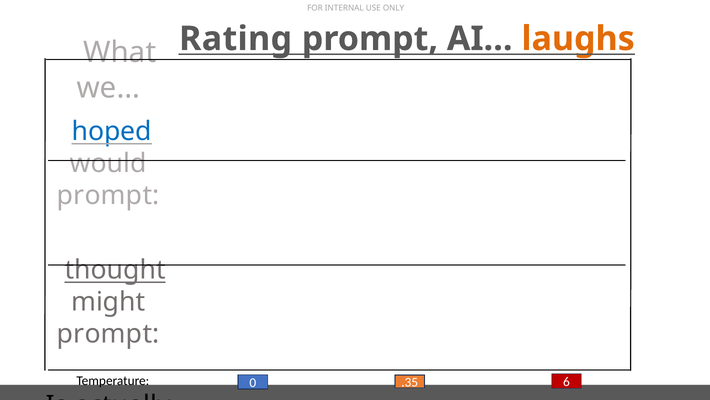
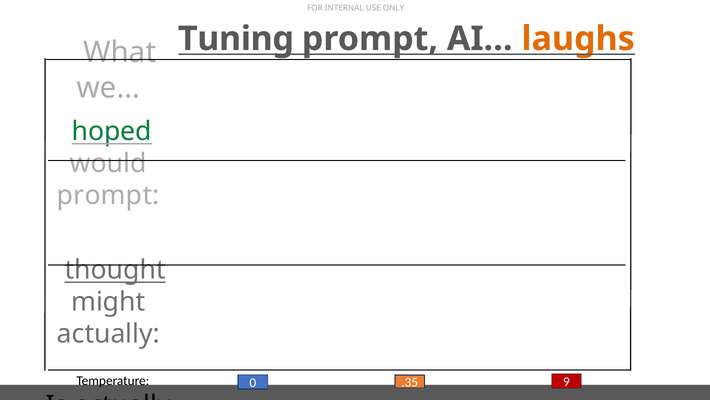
Rating: Rating -> Tuning
hoped colour: blue -> green
prompt at (108, 334): prompt -> actually
6: 6 -> 9
